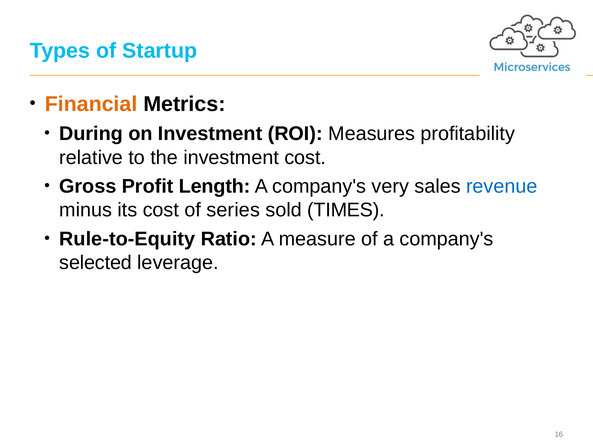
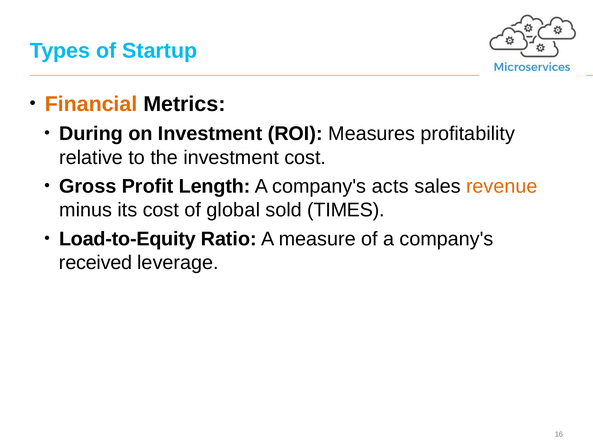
very: very -> acts
revenue colour: blue -> orange
series: series -> global
Rule-to-Equity: Rule-to-Equity -> Load-to-Equity
selected: selected -> received
